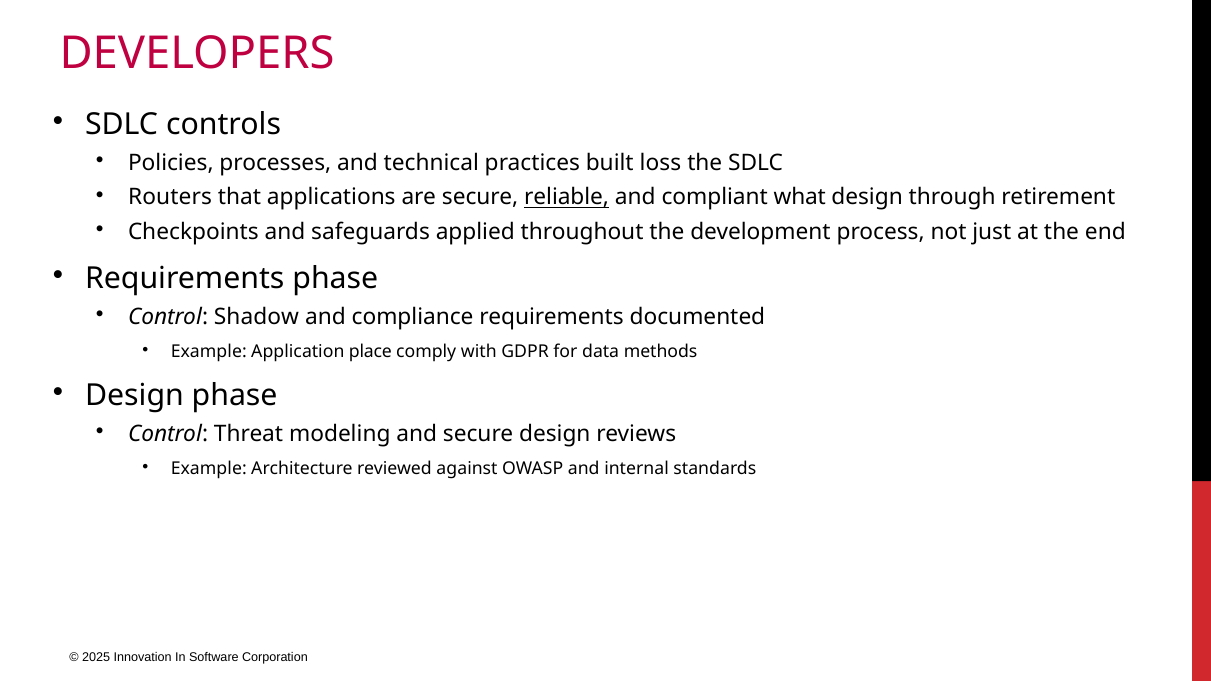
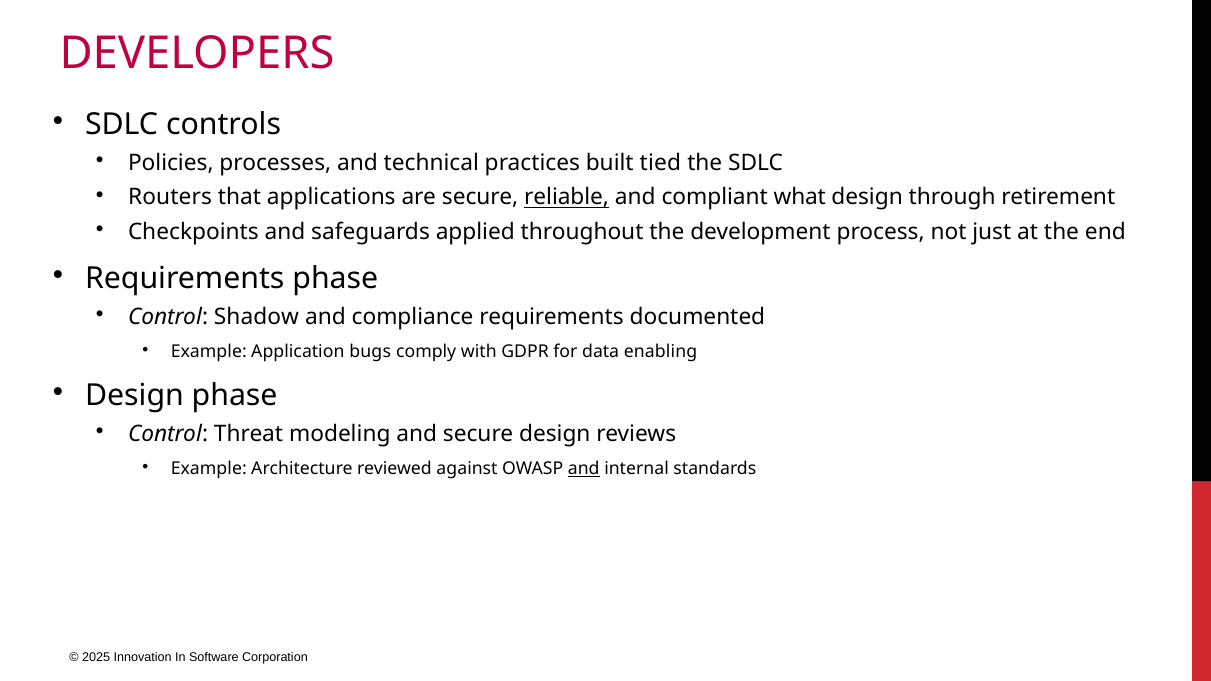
loss: loss -> tied
place: place -> bugs
methods: methods -> enabling
and at (584, 469) underline: none -> present
